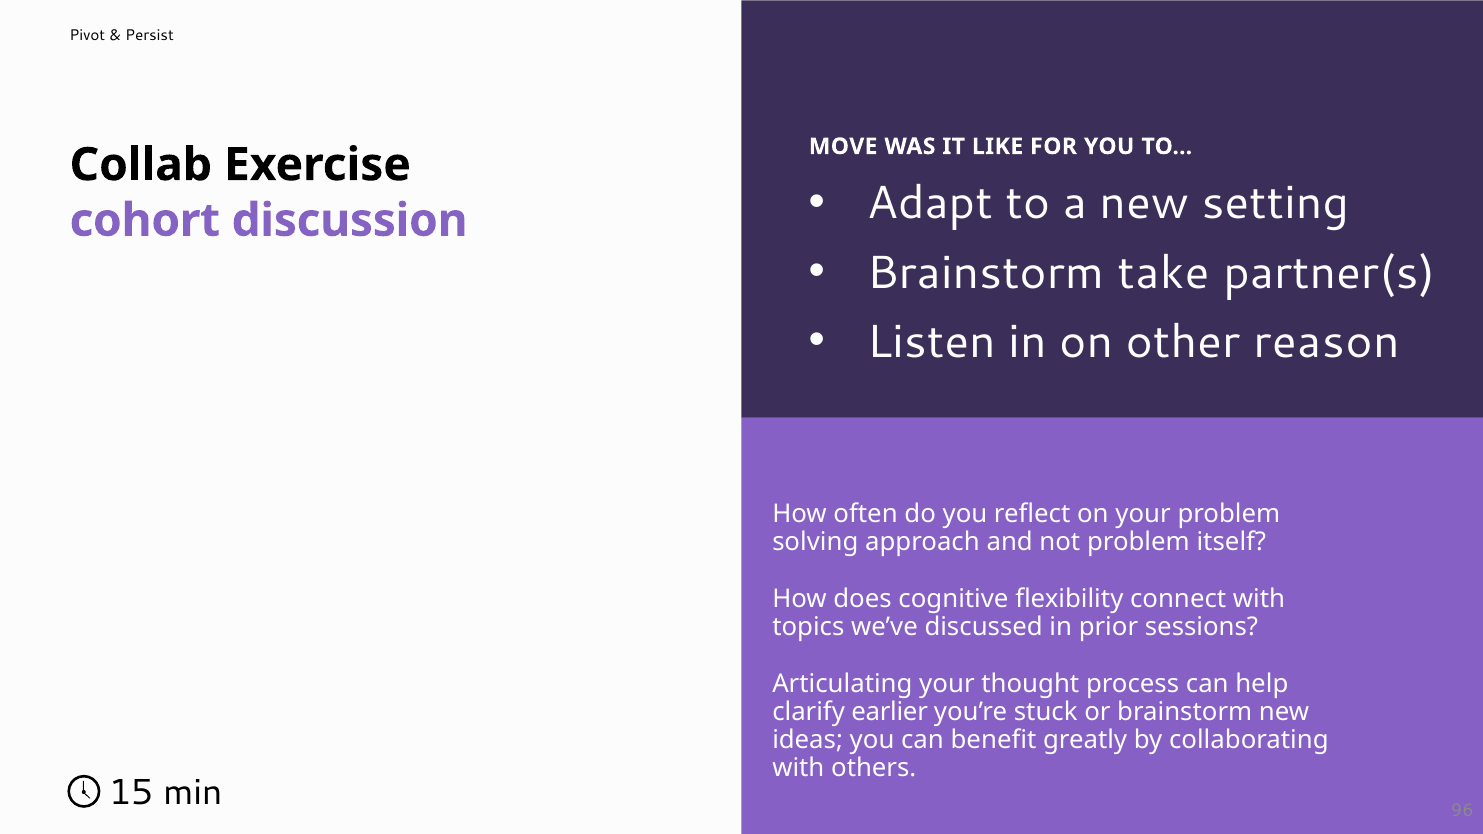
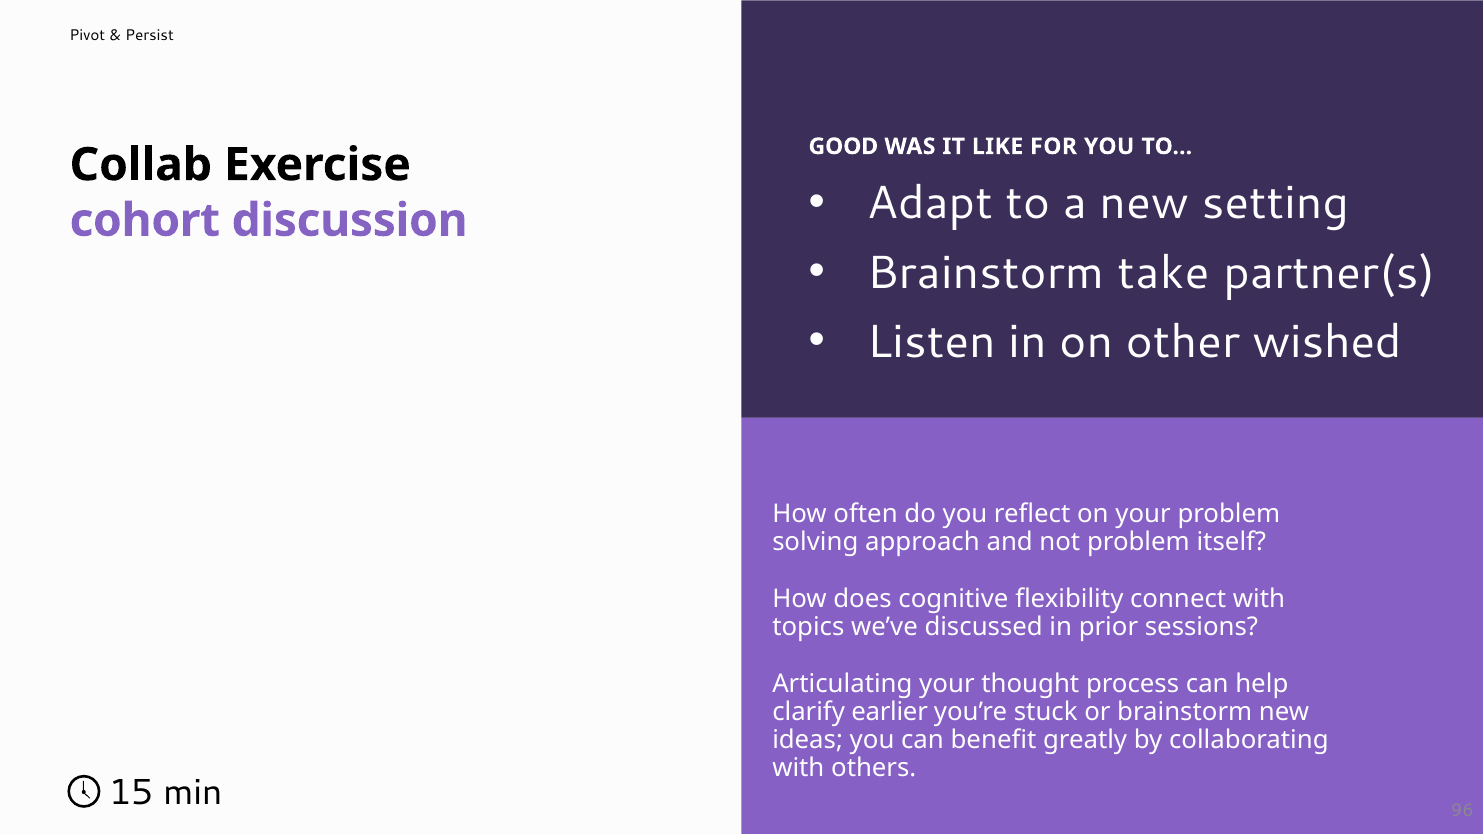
MOVE: MOVE -> GOOD
reason: reason -> wished
